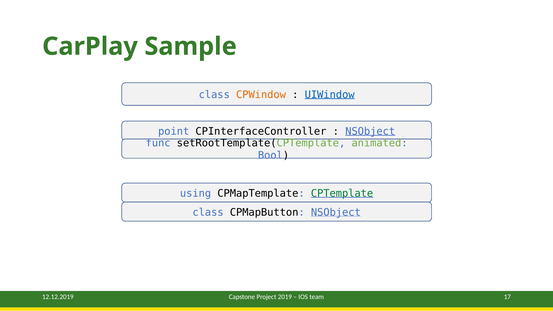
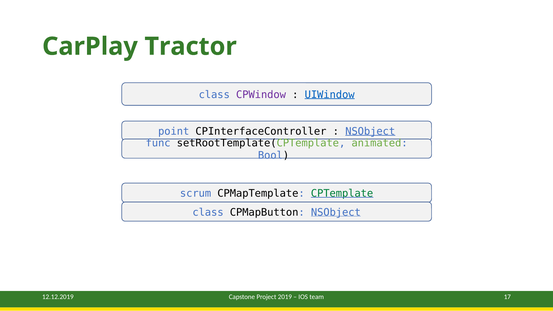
Sample: Sample -> Tractor
CPWindow colour: orange -> purple
using: using -> scrum
